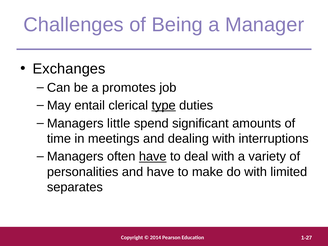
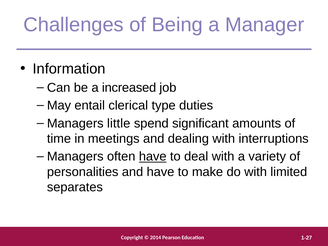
Exchanges: Exchanges -> Information
promotes: promotes -> increased
type underline: present -> none
